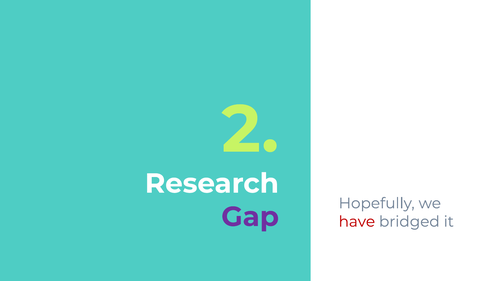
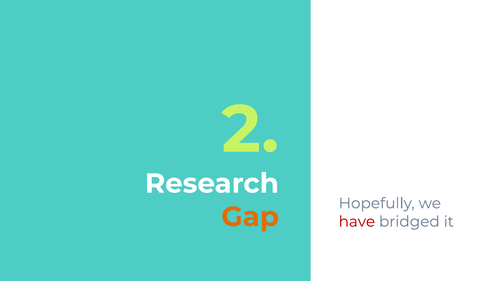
Gap colour: purple -> orange
